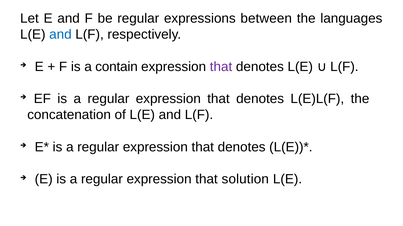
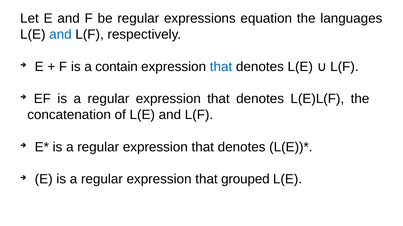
between: between -> equation
that at (221, 67) colour: purple -> blue
solution: solution -> grouped
